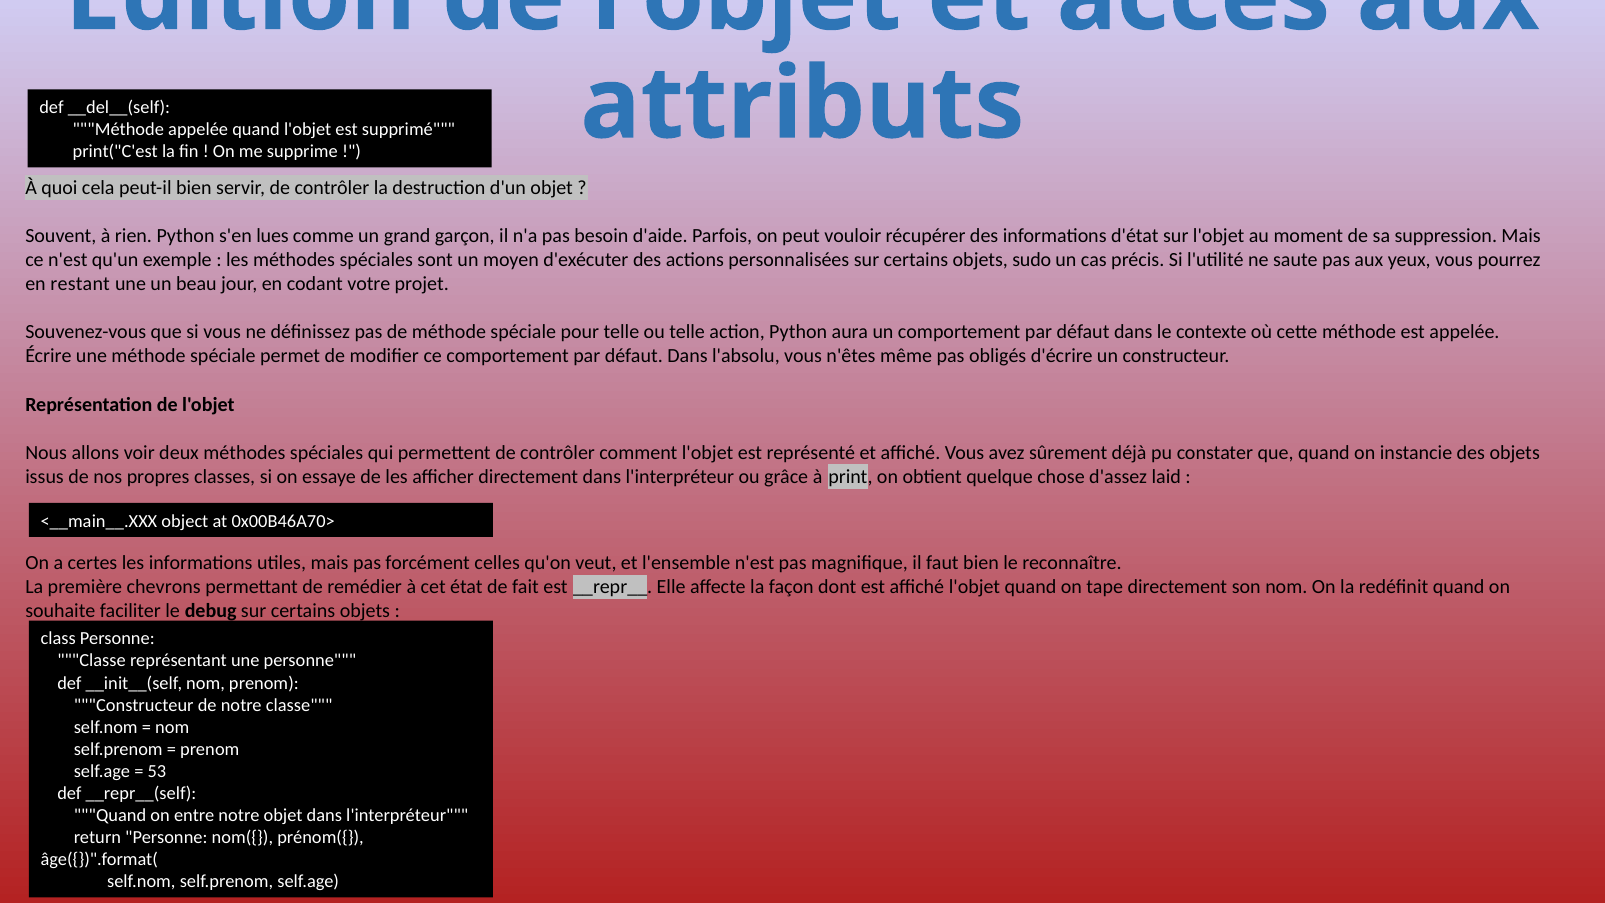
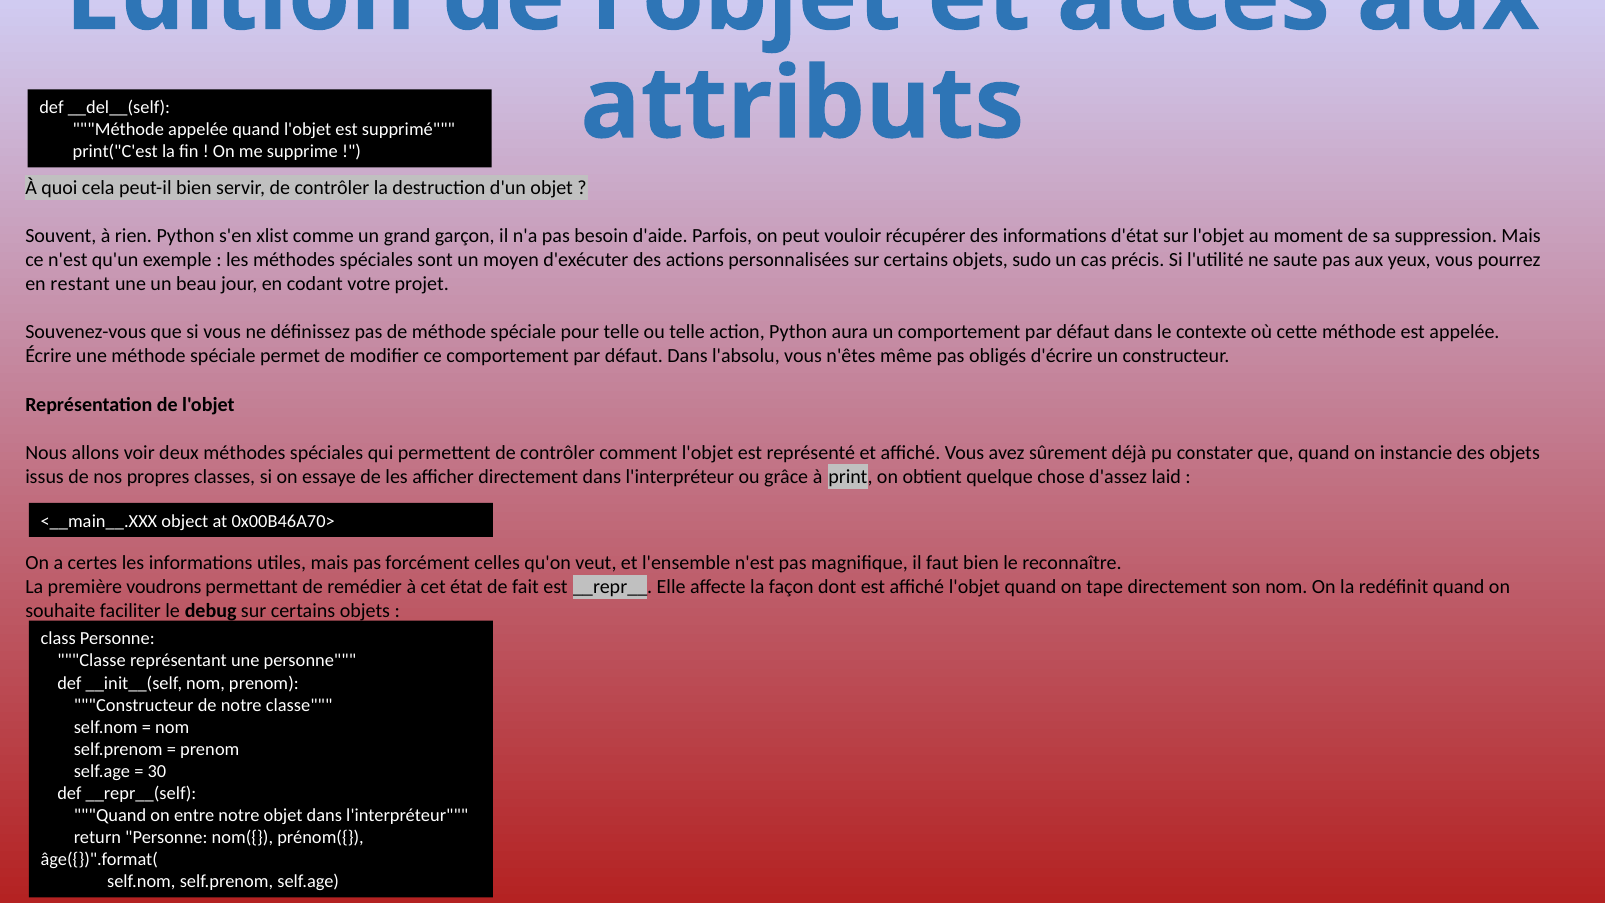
lues: lues -> xlist
chevrons: chevrons -> voudrons
53: 53 -> 30
